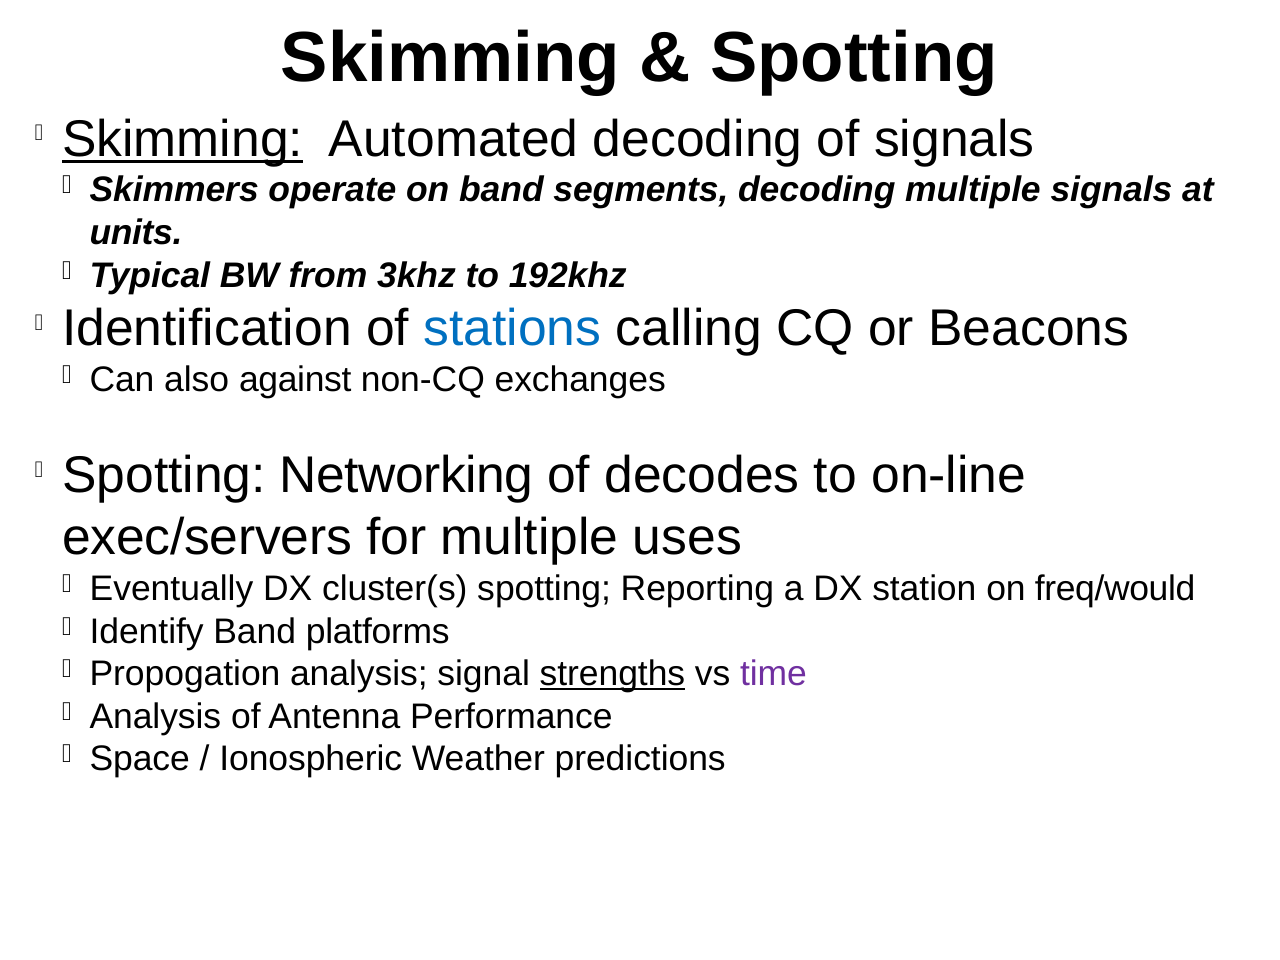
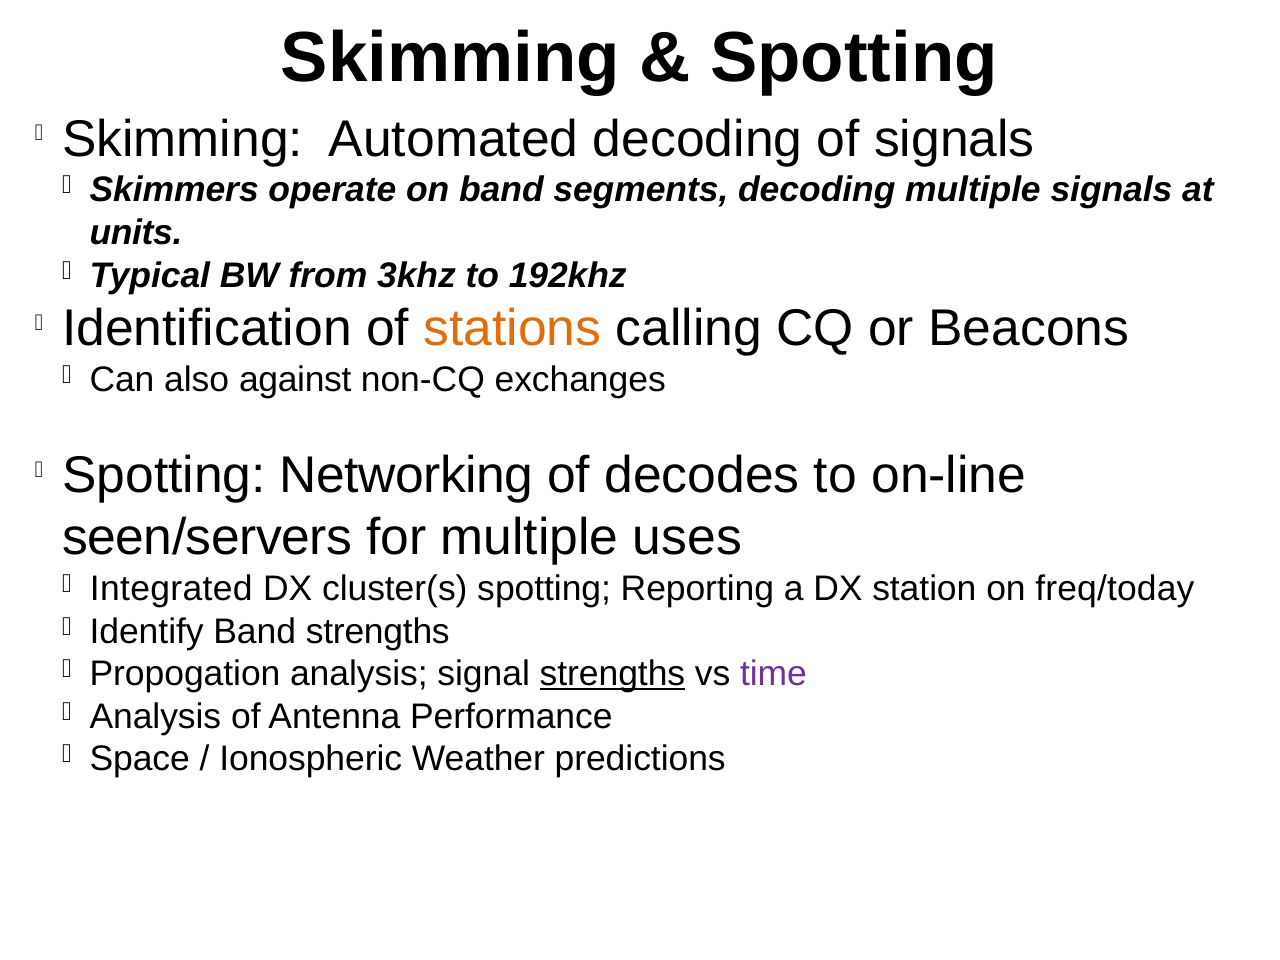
Skimming at (183, 139) underline: present -> none
stations colour: blue -> orange
exec/servers: exec/servers -> seen/servers
Eventually: Eventually -> Integrated
freq/would: freq/would -> freq/today
Band platforms: platforms -> strengths
